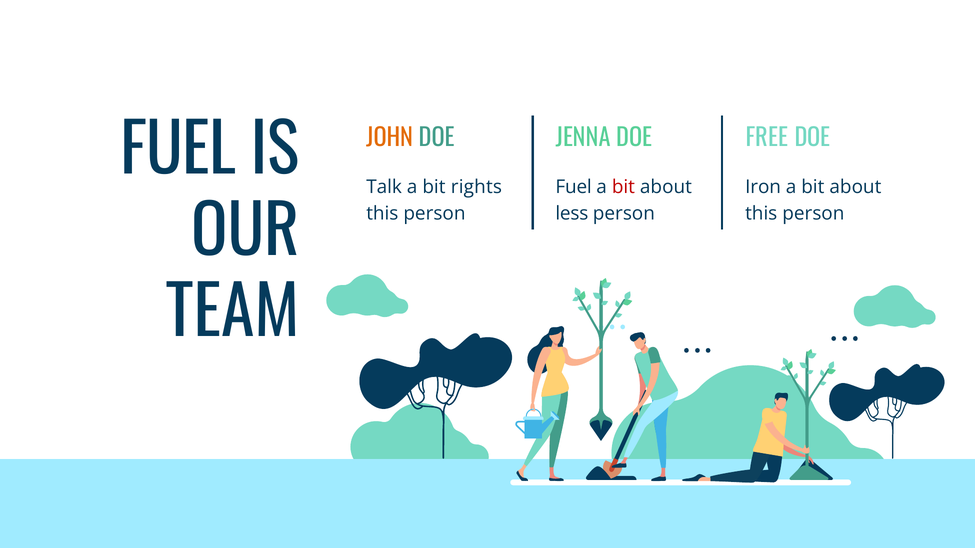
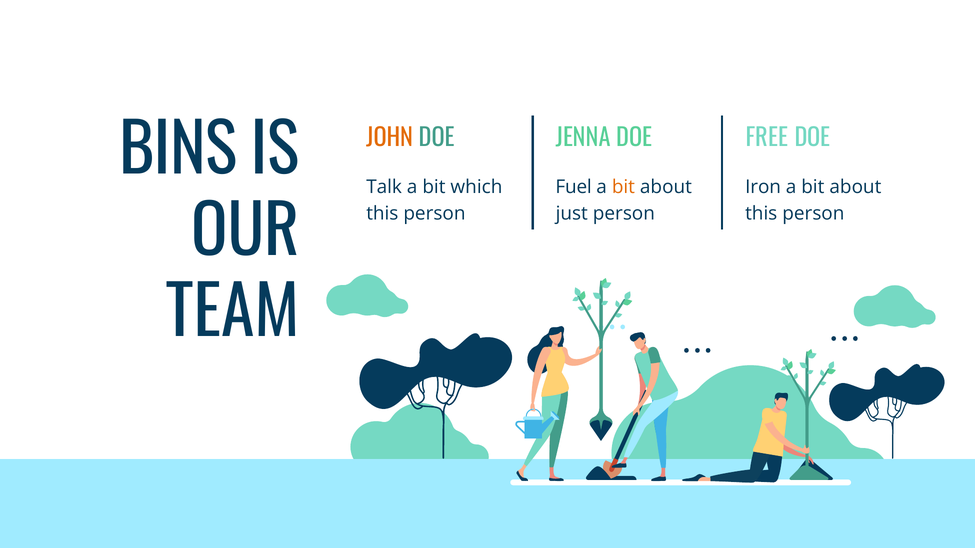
FUEL at (178, 152): FUEL -> BINS
rights: rights -> which
bit at (623, 187) colour: red -> orange
less: less -> just
